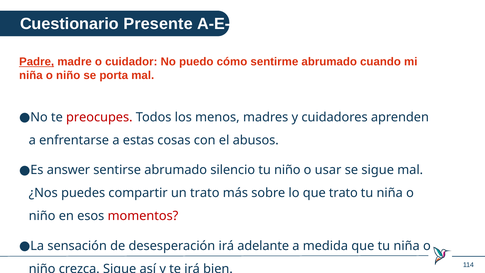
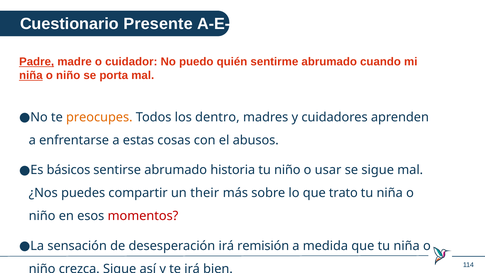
cómo: cómo -> quién
niña at (31, 75) underline: none -> present
preocupes colour: red -> orange
menos: menos -> dentro
answer: answer -> básicos
silencio: silencio -> historia
un trato: trato -> their
adelante: adelante -> remisión
